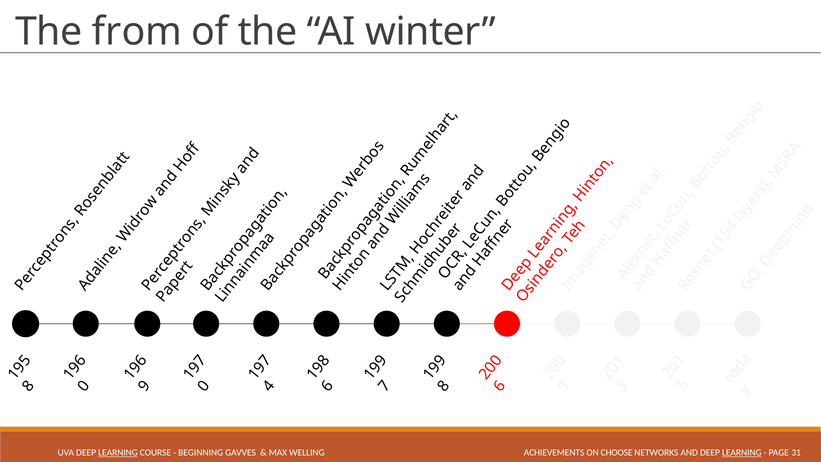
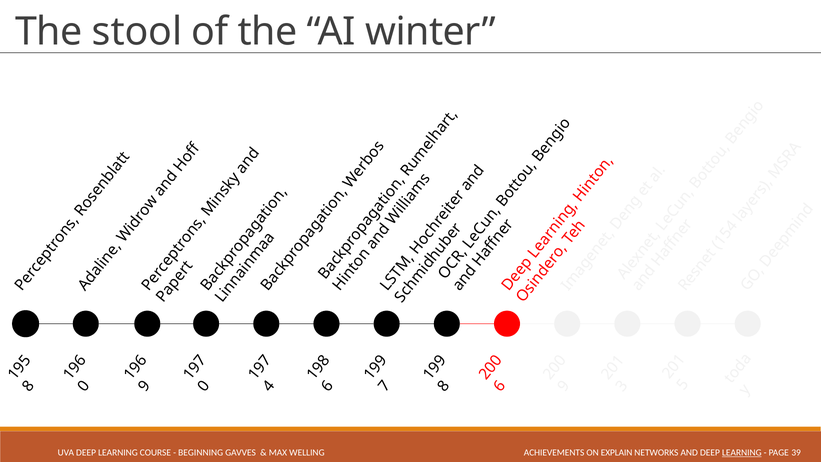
from: from -> stool
LEARNING at (118, 452) underline: present -> none
CHOOSE: CHOOSE -> EXPLAIN
31: 31 -> 39
